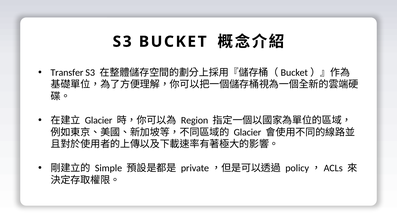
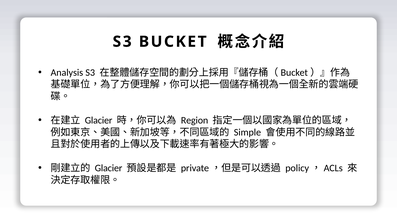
Transfer: Transfer -> Analysis
Glacier at (247, 132): Glacier -> Simple
Simple at (108, 168): Simple -> Glacier
